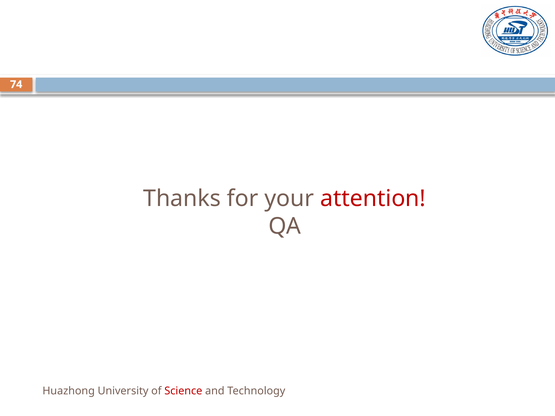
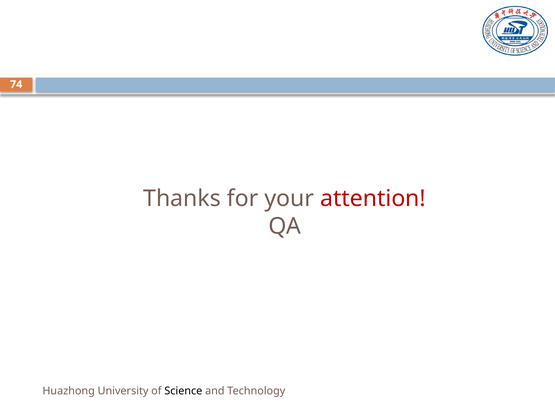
Science colour: red -> black
